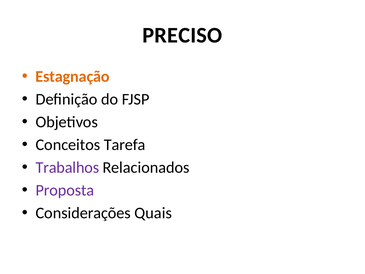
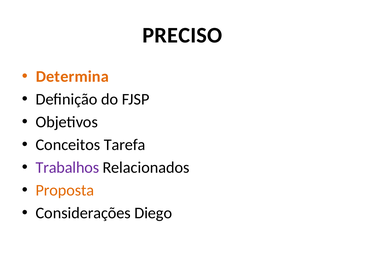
Estagnação: Estagnação -> Determina
Proposta colour: purple -> orange
Quais: Quais -> Diego
